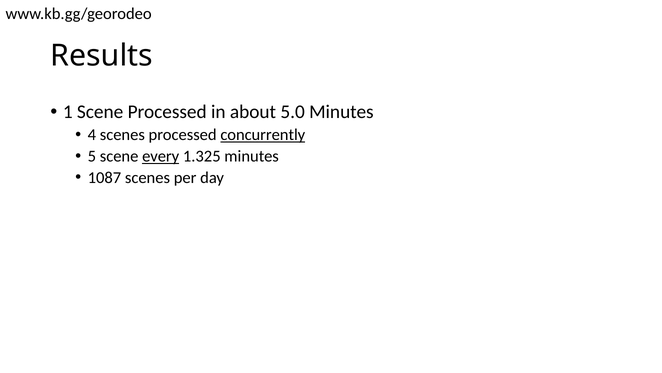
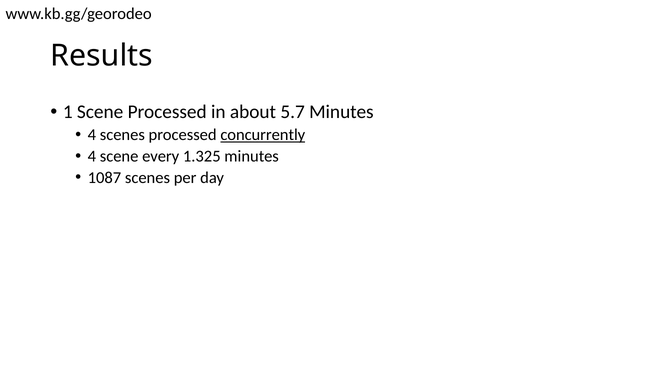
5.0: 5.0 -> 5.7
5 at (92, 156): 5 -> 4
every underline: present -> none
